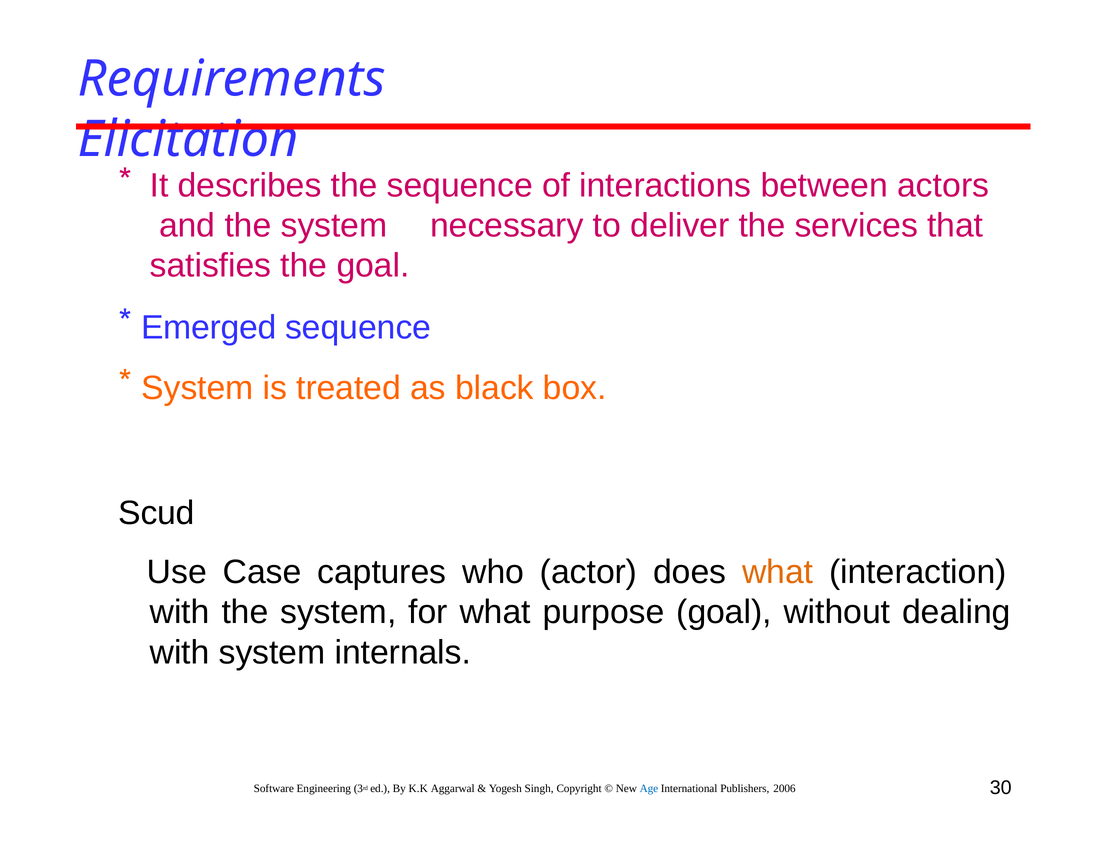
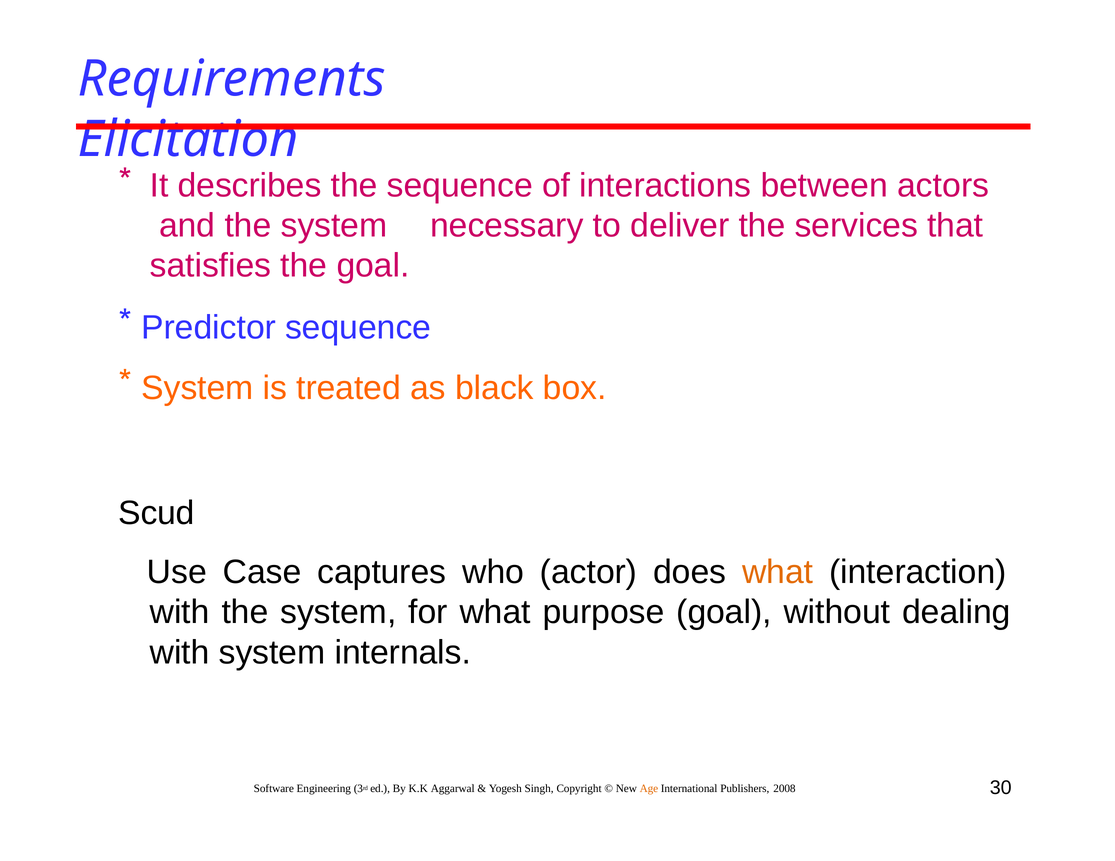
Emerged: Emerged -> Predictor
Age colour: blue -> orange
2006: 2006 -> 2008
